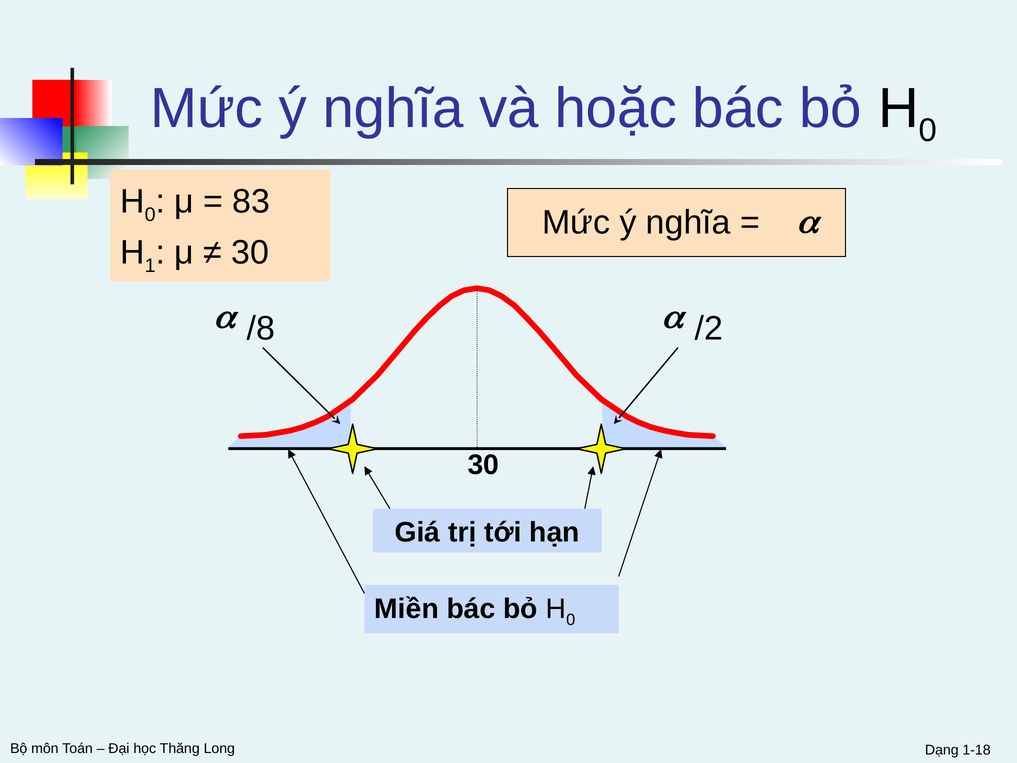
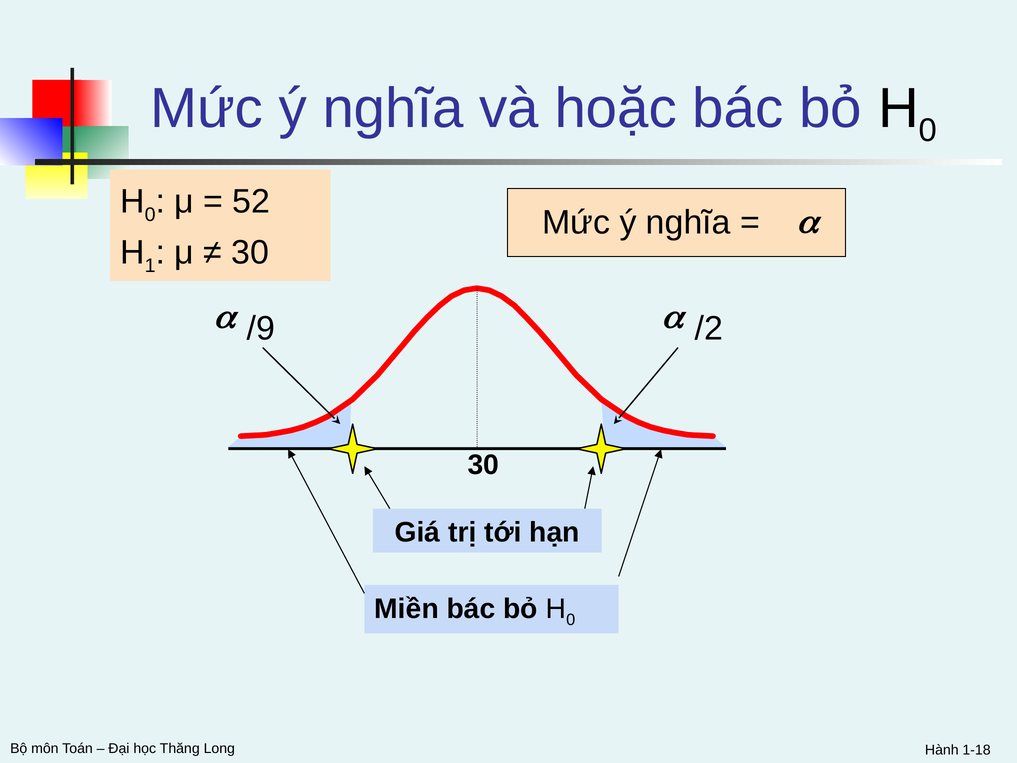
83: 83 -> 52
/8: /8 -> /9
Dạng: Dạng -> Hành
